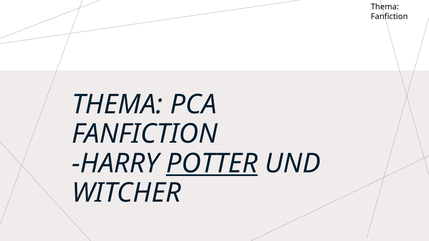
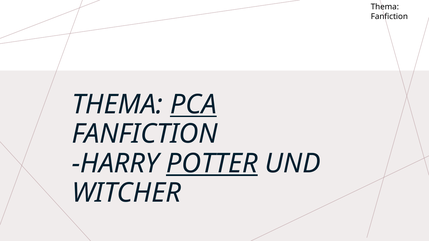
PCA underline: none -> present
